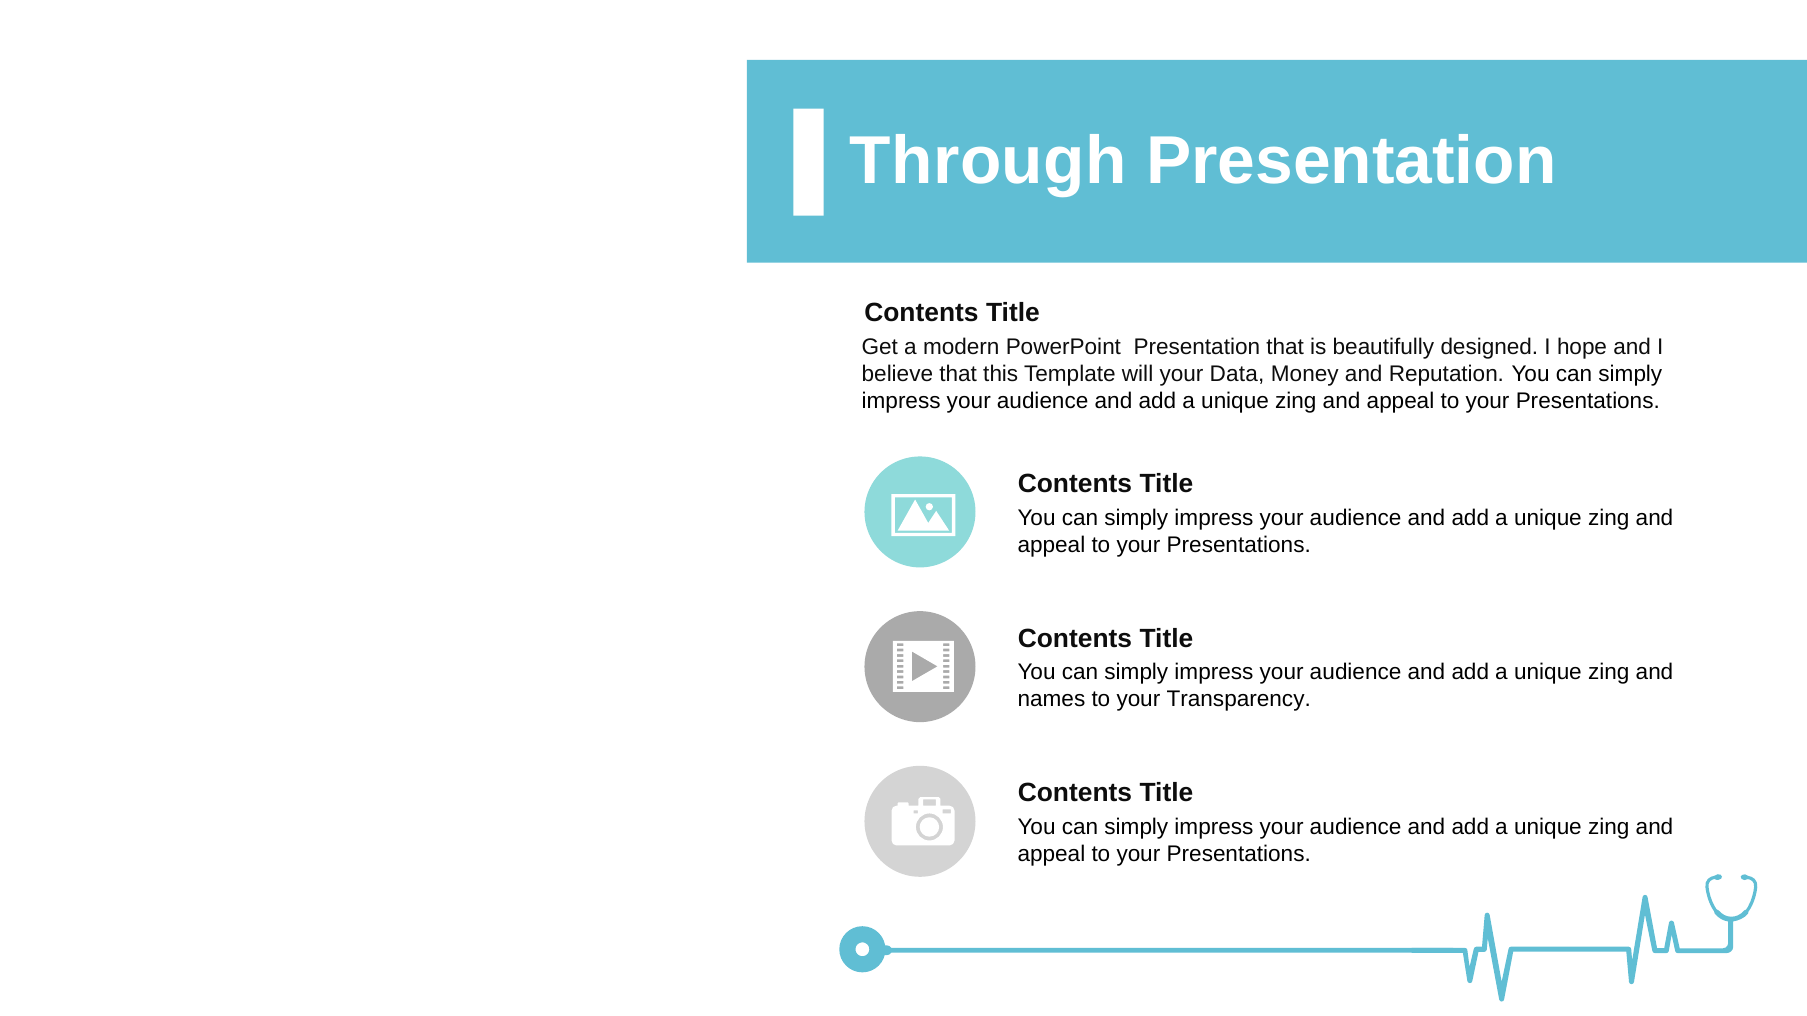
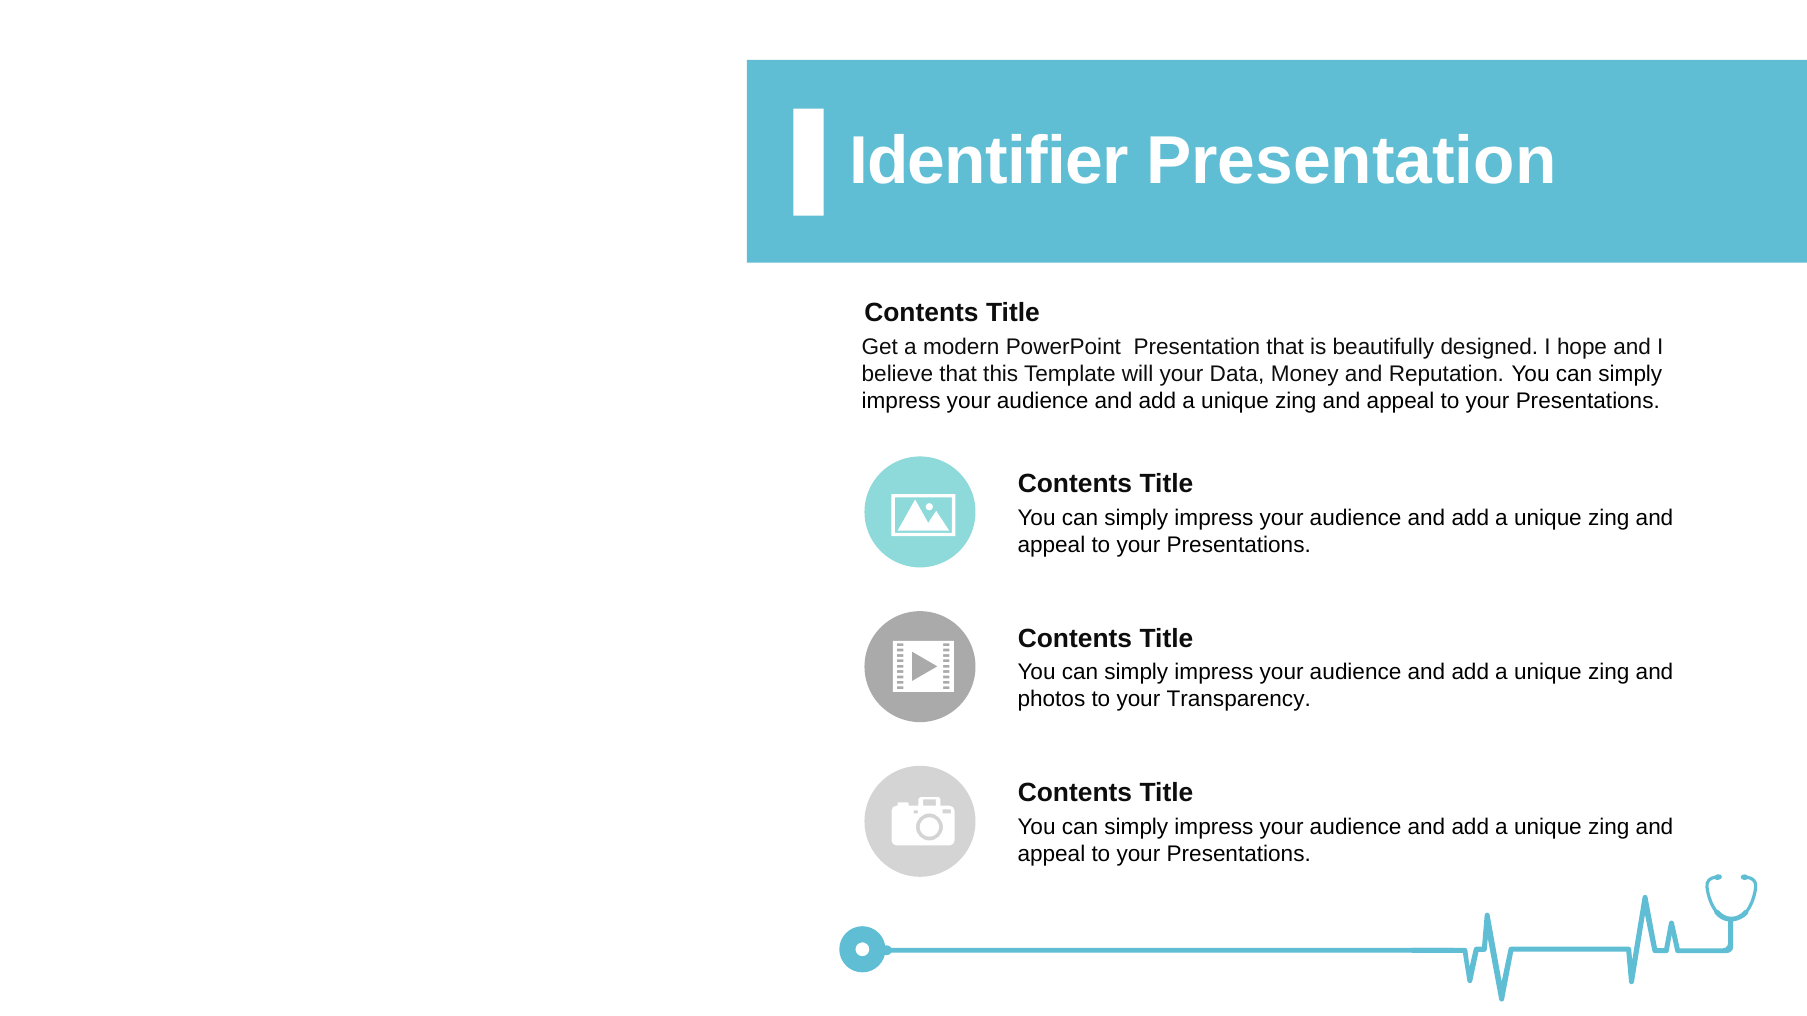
Through: Through -> Identifier
names: names -> photos
